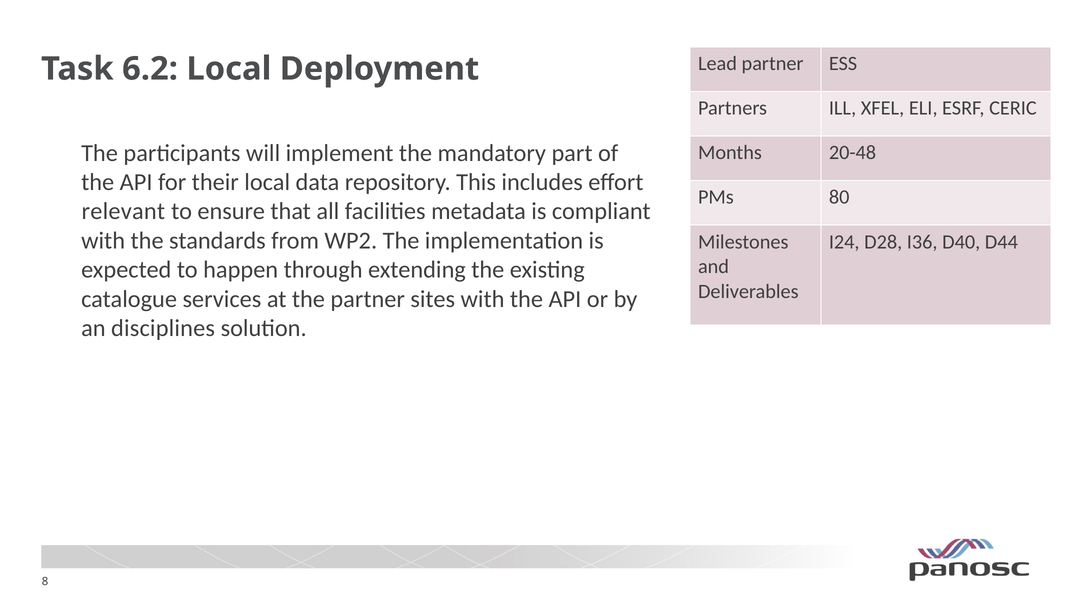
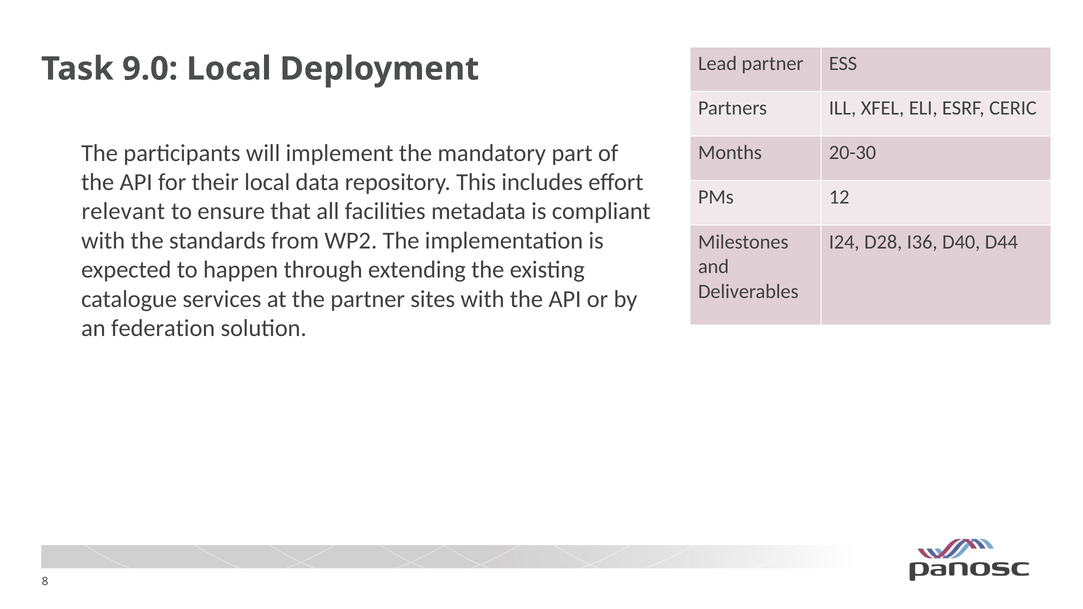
6.2: 6.2 -> 9.0
20-48: 20-48 -> 20-30
80: 80 -> 12
disciplines: disciplines -> federation
